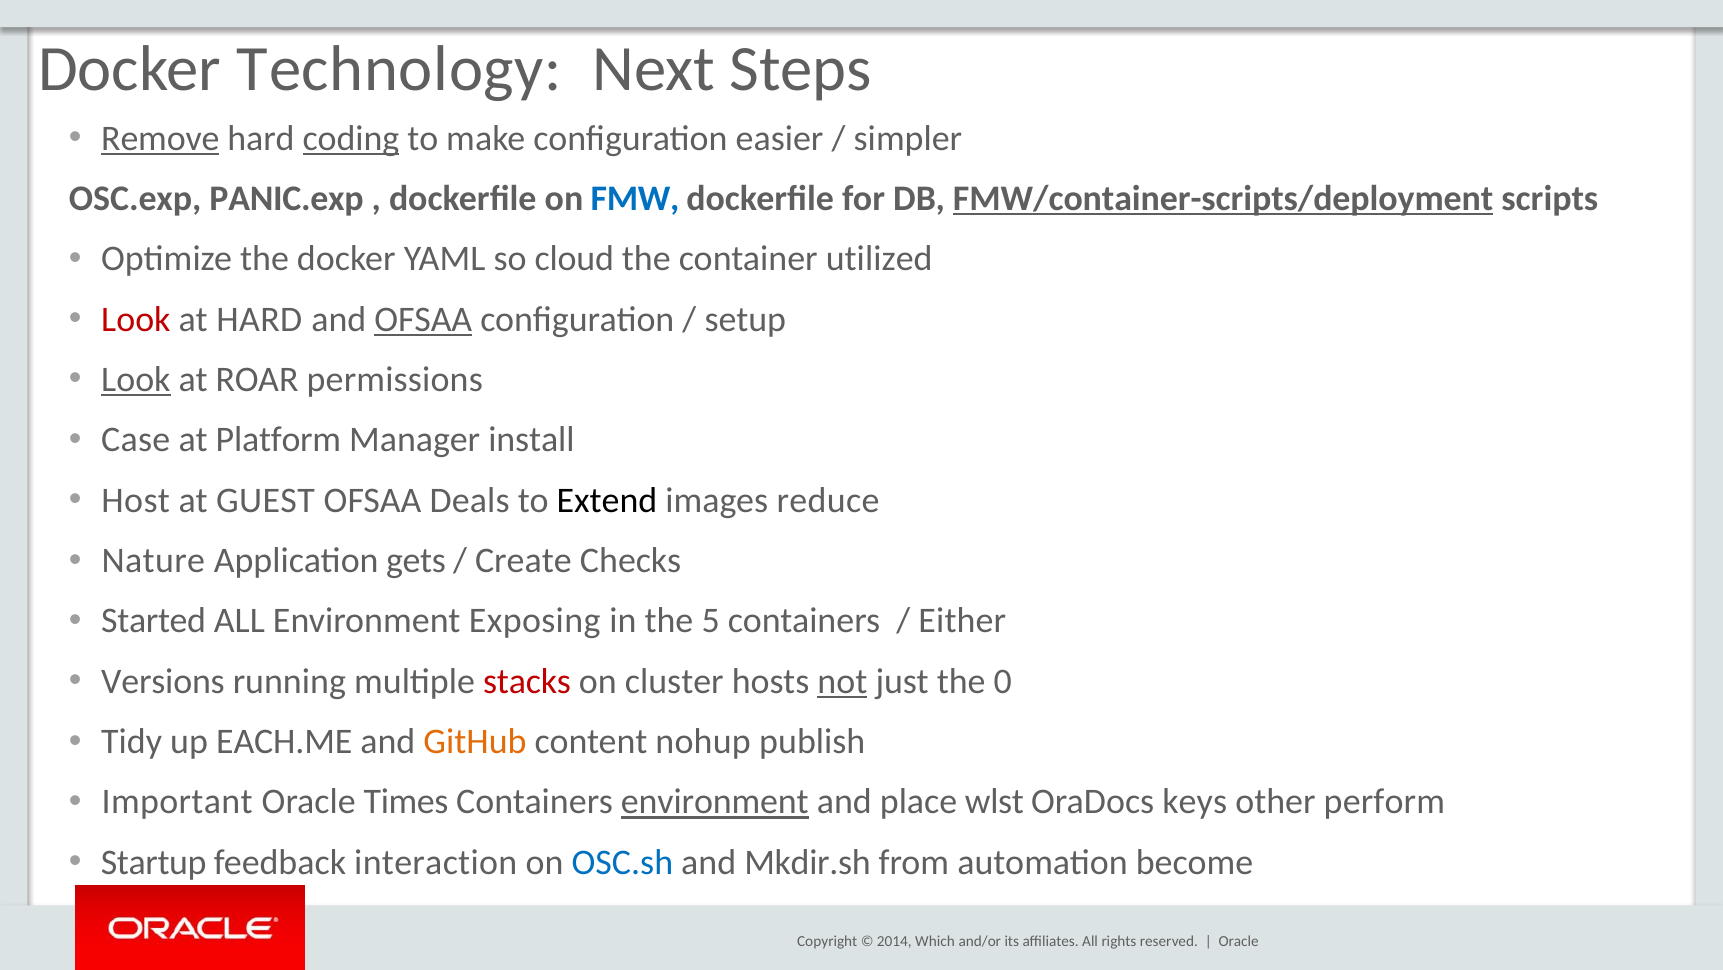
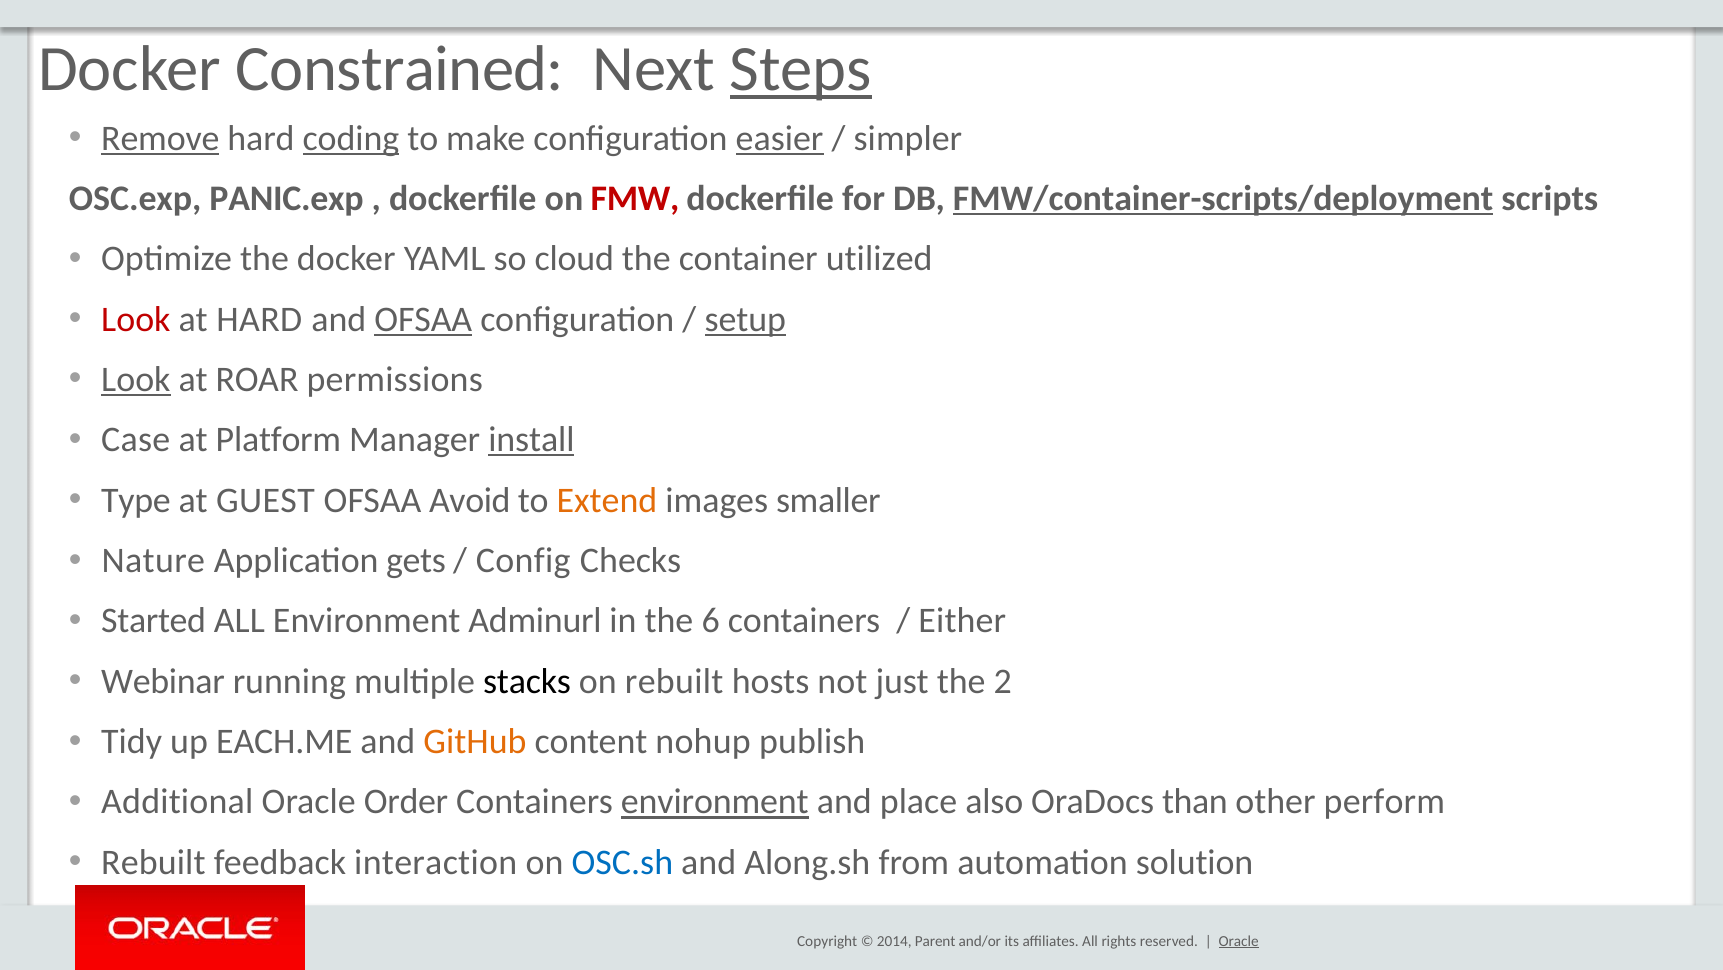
Technology: Technology -> Constrained
Steps underline: none -> present
easier underline: none -> present
FMW colour: blue -> red
setup underline: none -> present
install underline: none -> present
Host: Host -> Type
Deals: Deals -> Avoid
Extend colour: black -> orange
reduce: reduce -> smaller
Create: Create -> Config
Exposing: Exposing -> Adminurl
5: 5 -> 6
Versions: Versions -> Webinar
stacks colour: red -> black
on cluster: cluster -> rebuilt
not underline: present -> none
0: 0 -> 2
Important: Important -> Additional
Times: Times -> Order
wlst: wlst -> also
keys: keys -> than
Startup at (154, 862): Startup -> Rebuilt
Mkdir.sh: Mkdir.sh -> Along.sh
become: become -> solution
Which: Which -> Parent
Oracle at (1239, 941) underline: none -> present
